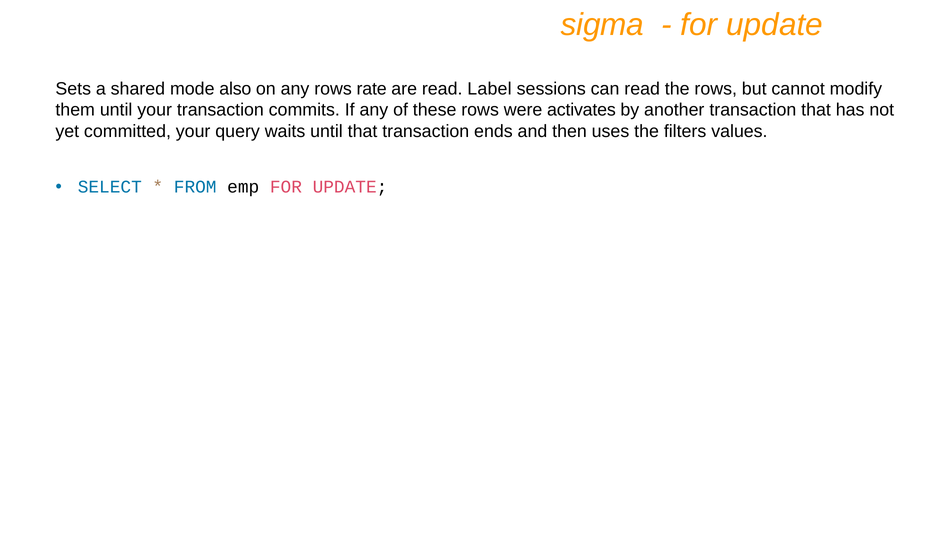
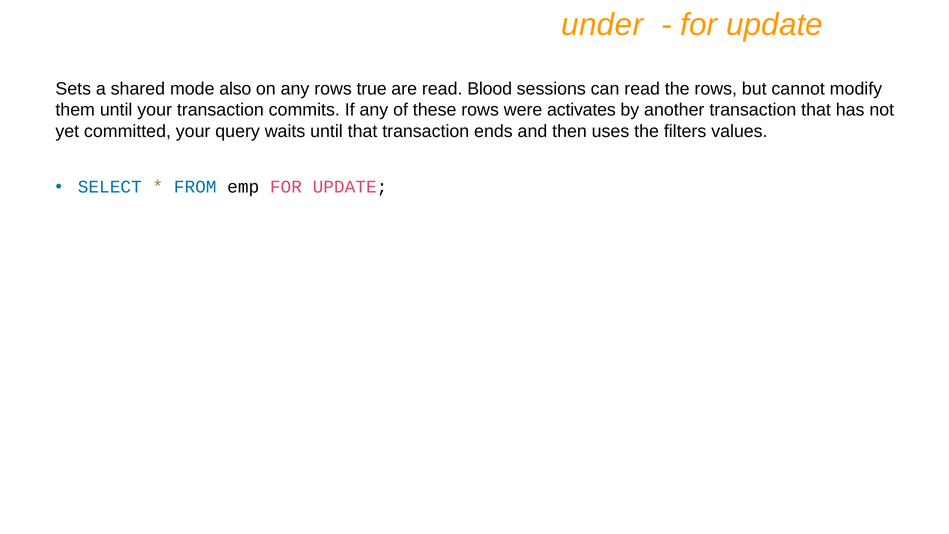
sigma: sigma -> under
rate: rate -> true
Label: Label -> Blood
